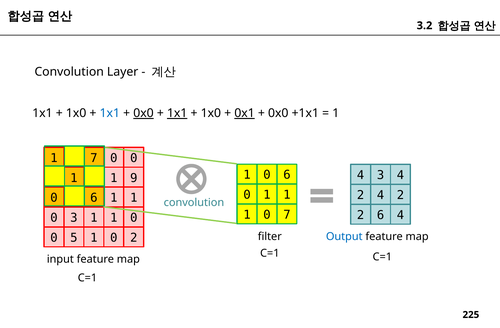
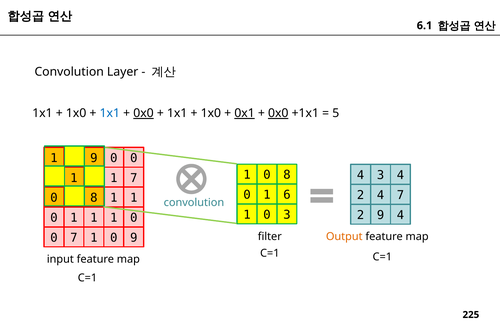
3.2: 3.2 -> 6.1
1x1 at (177, 113) underline: present -> none
0x0 at (278, 113) underline: none -> present
1 at (336, 113): 1 -> 5
7 at (94, 158): 7 -> 9
1 0 6: 6 -> 8
1 9: 9 -> 7
1 at (287, 195): 1 -> 6
2 4 2: 2 -> 7
6 at (94, 198): 6 -> 8
0 7: 7 -> 3
2 6: 6 -> 9
3 at (74, 218): 3 -> 1
0 5: 5 -> 7
0 2: 2 -> 9
Output colour: blue -> orange
